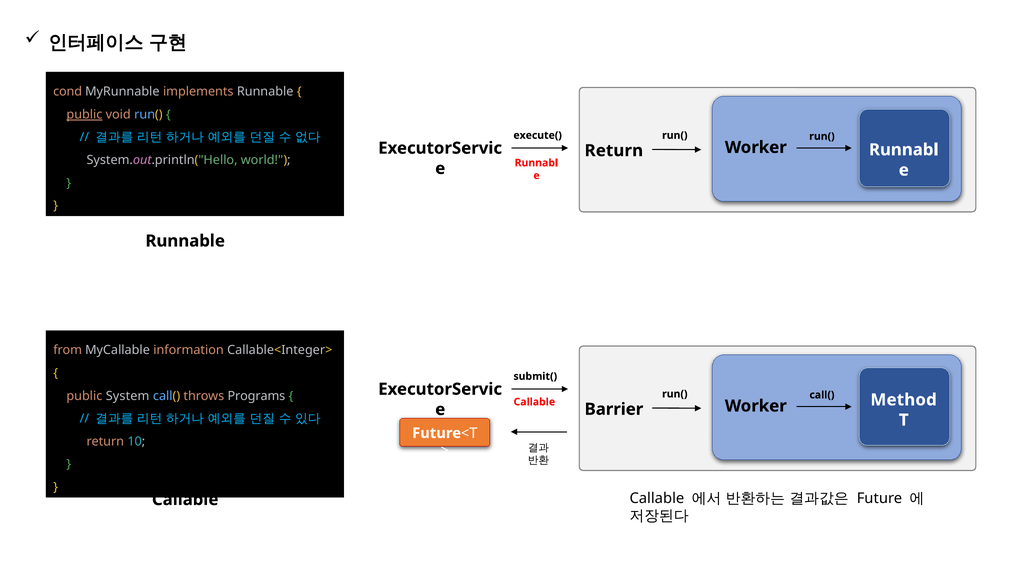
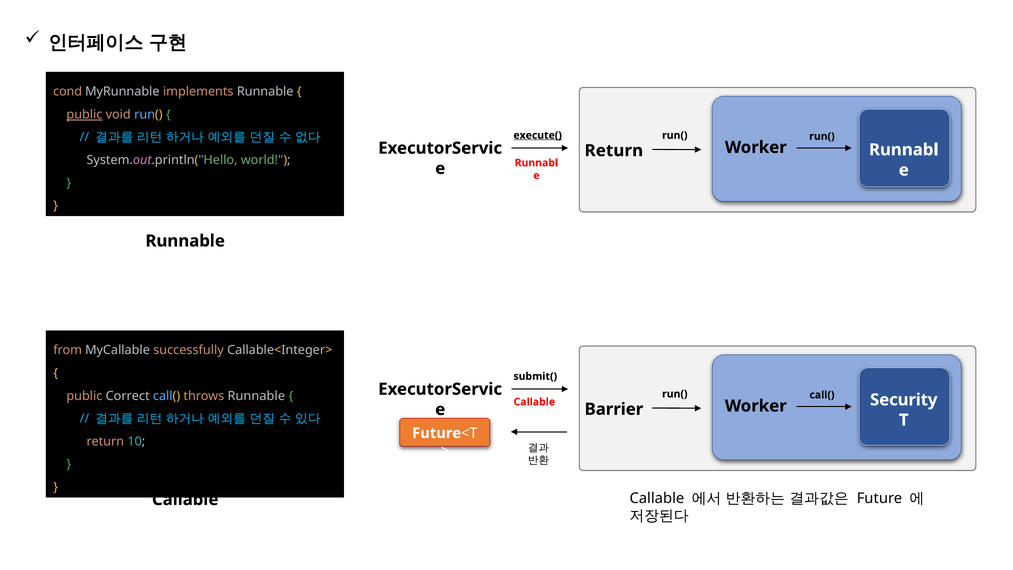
execute( underline: none -> present
information: information -> successfully
System: System -> Correct
throws Programs: Programs -> Runnable
Method: Method -> Security
